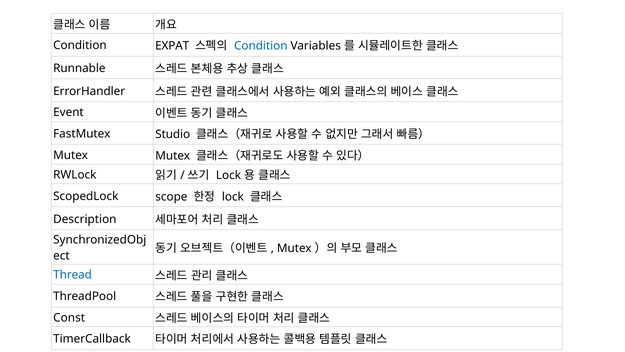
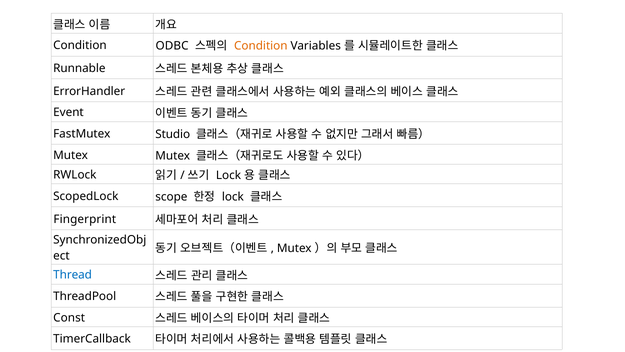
EXPAT: EXPAT -> ODBC
Condition at (261, 46) colour: blue -> orange
Description: Description -> Fingerprint
